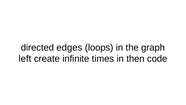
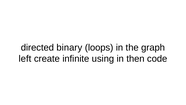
edges: edges -> binary
times: times -> using
